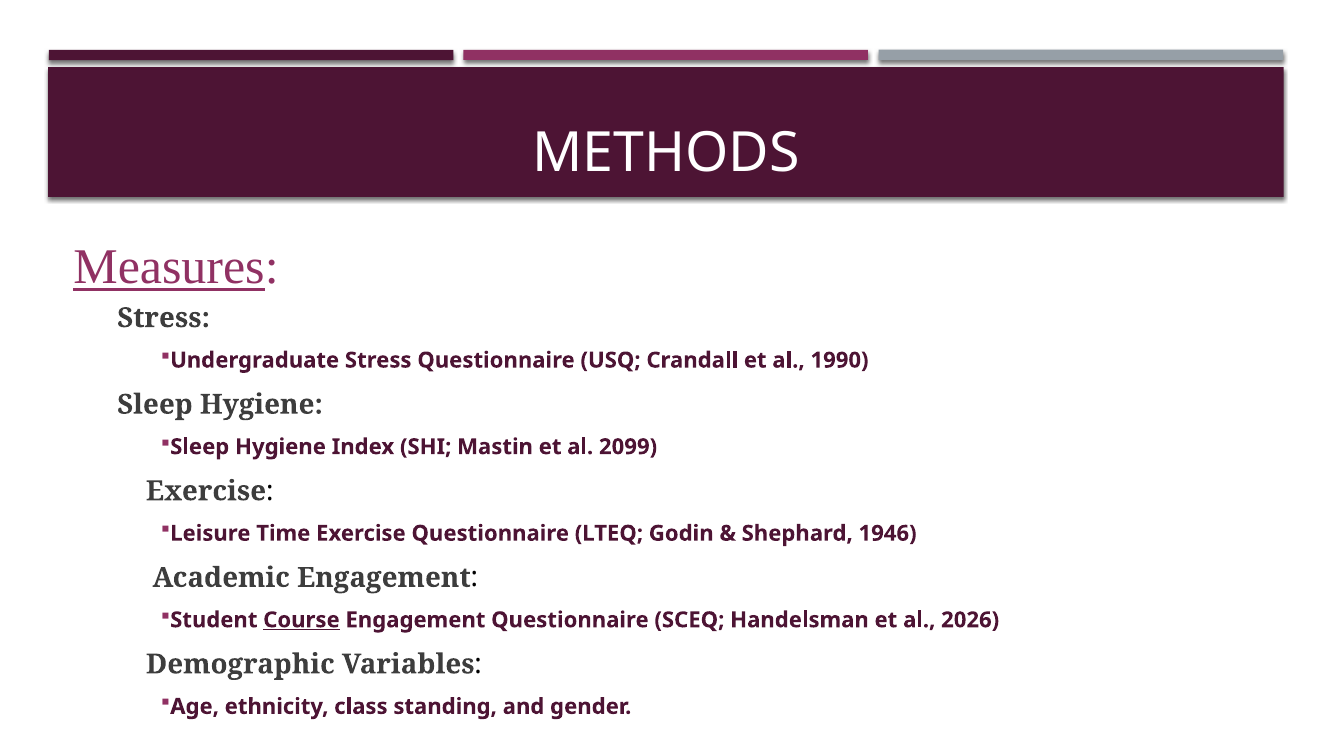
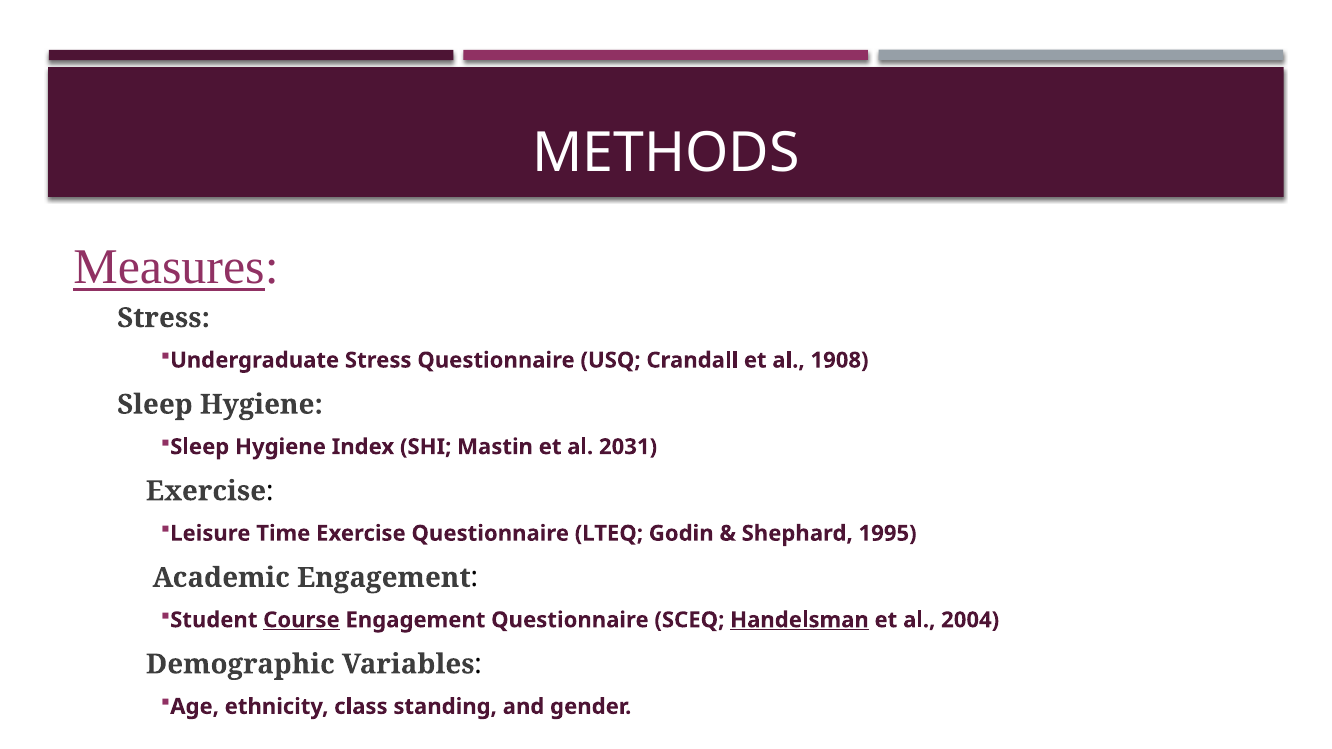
1990: 1990 -> 1908
2099: 2099 -> 2031
1946: 1946 -> 1995
Handelsman underline: none -> present
2026: 2026 -> 2004
